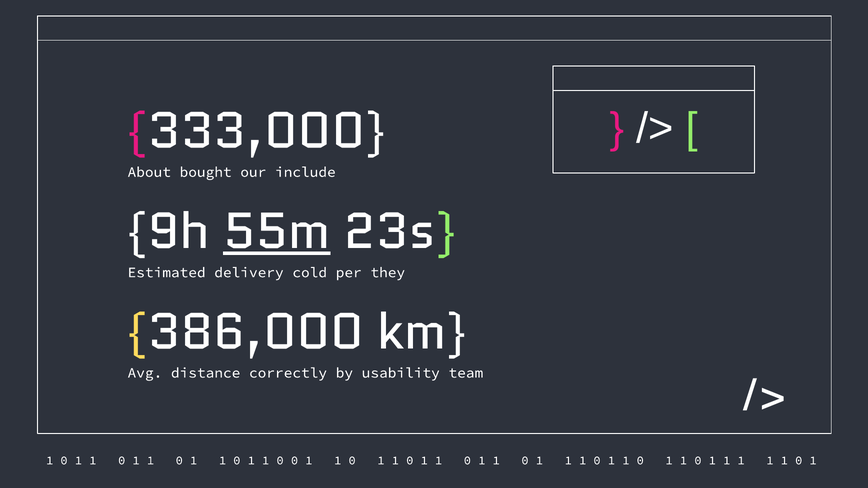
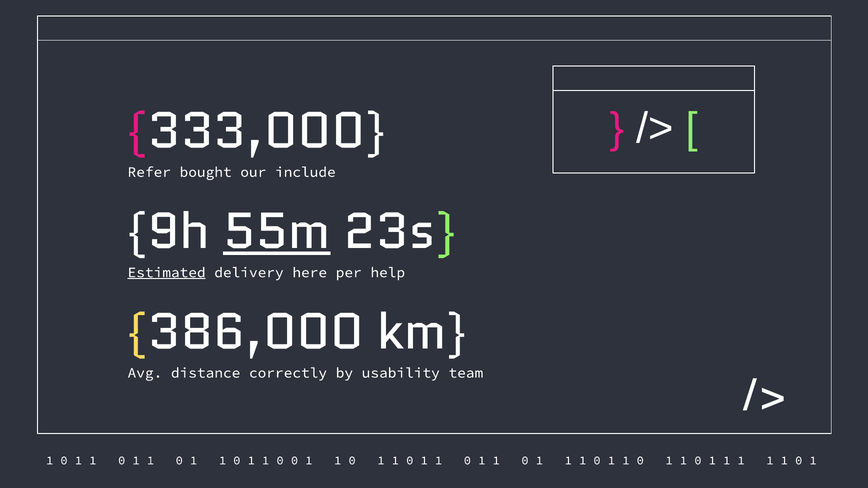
About: About -> Refer
Estimated underline: none -> present
cold: cold -> here
they: they -> help
